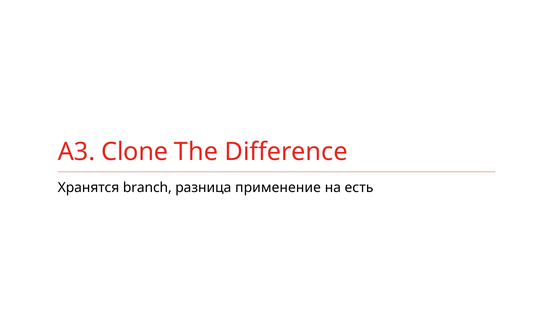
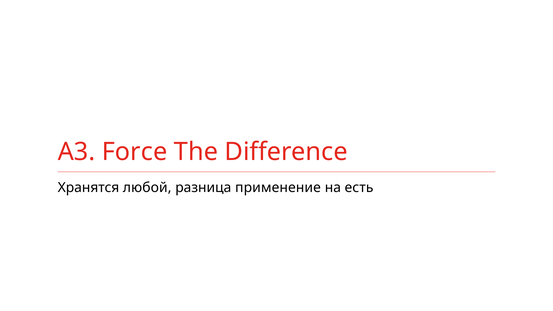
Clone: Clone -> Force
branch: branch -> любой
